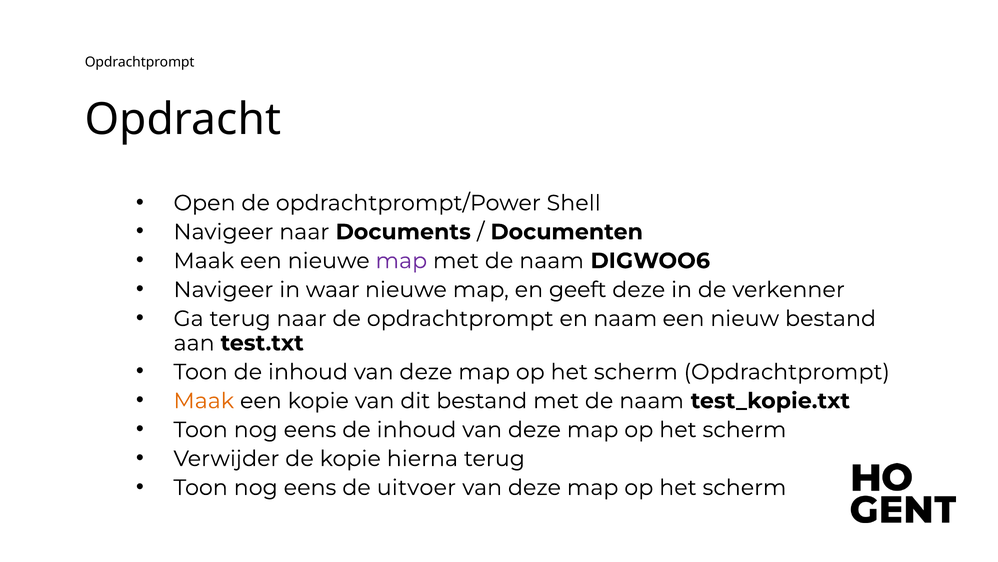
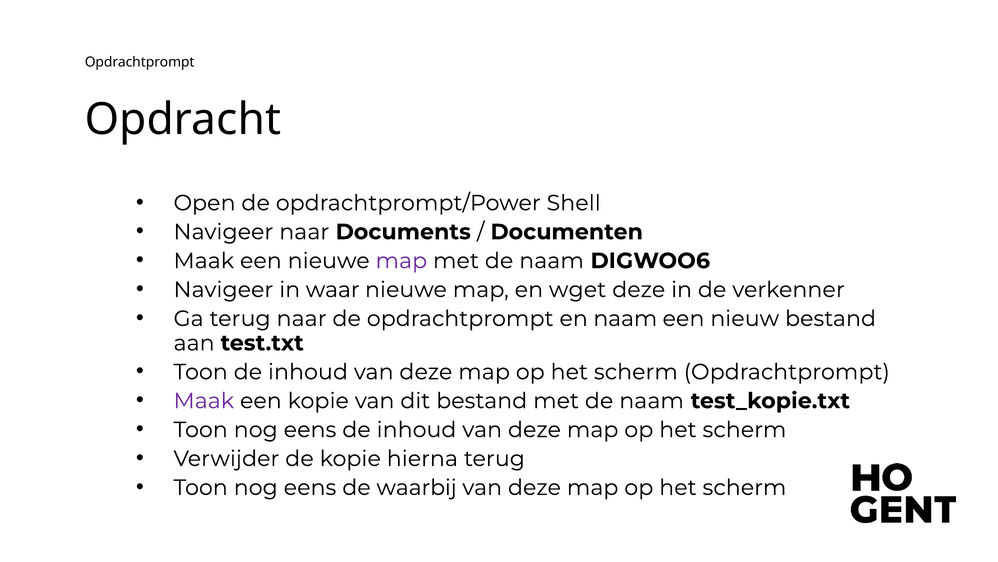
geeft: geeft -> wget
Maak at (204, 400) colour: orange -> purple
uitvoer: uitvoer -> waarbij
